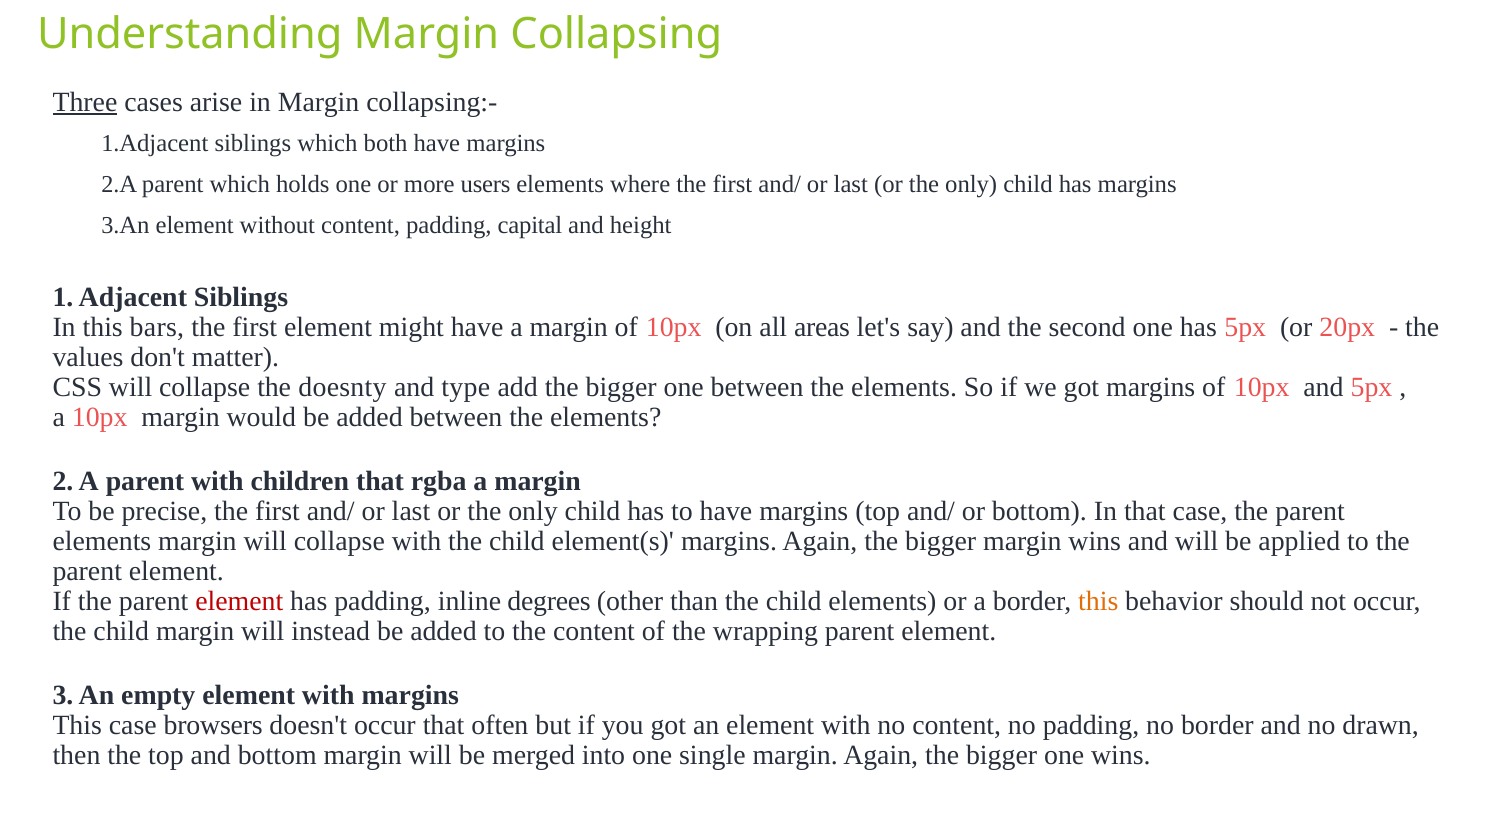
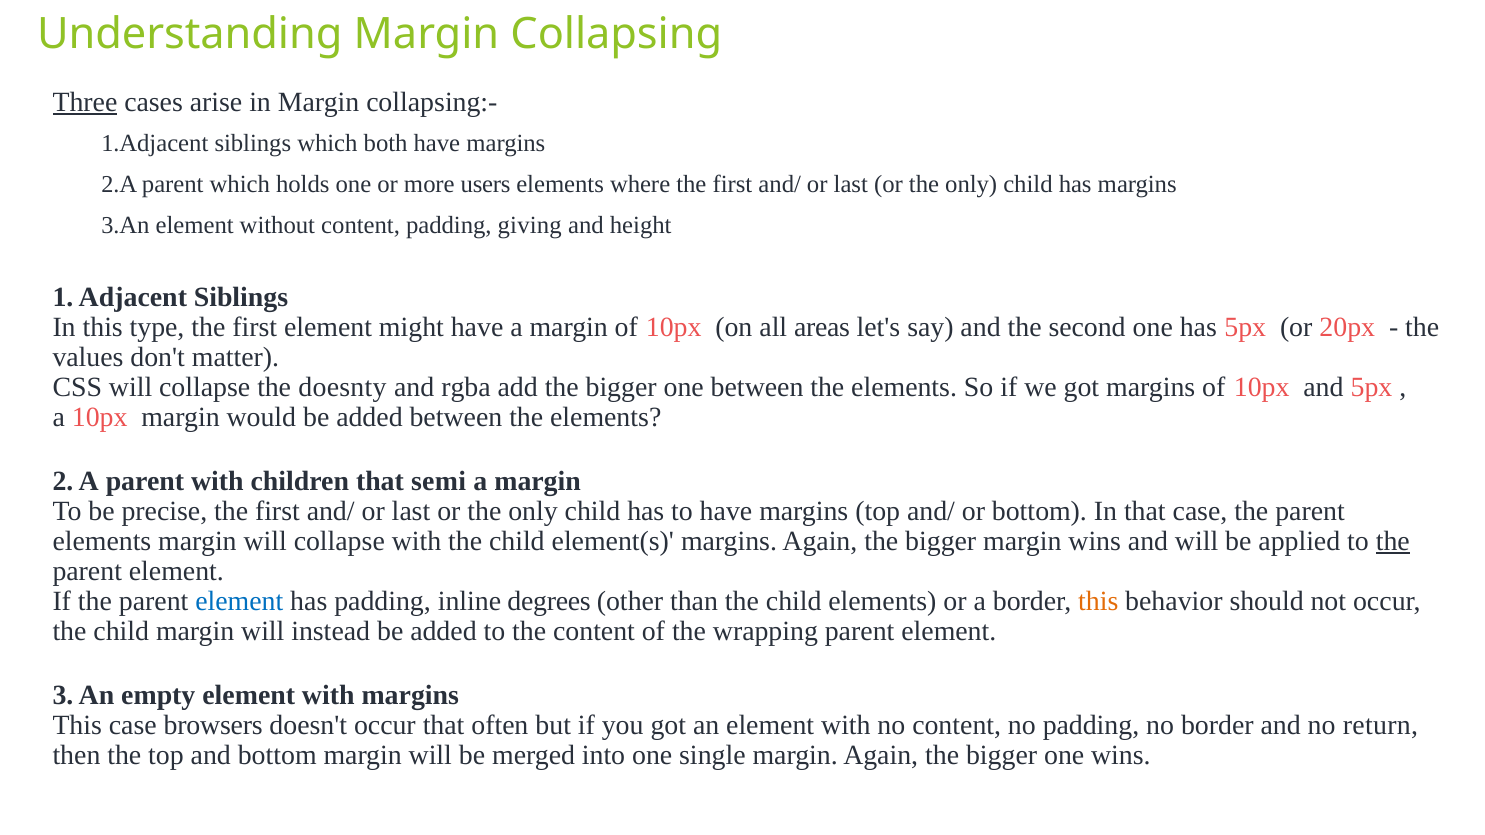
capital: capital -> giving
bars: bars -> type
type: type -> rgba
rgba: rgba -> semi
the at (1393, 541) underline: none -> present
element at (239, 602) colour: red -> blue
drawn: drawn -> return
